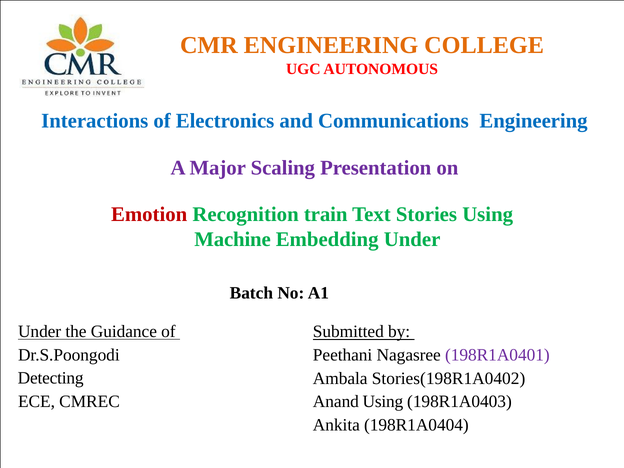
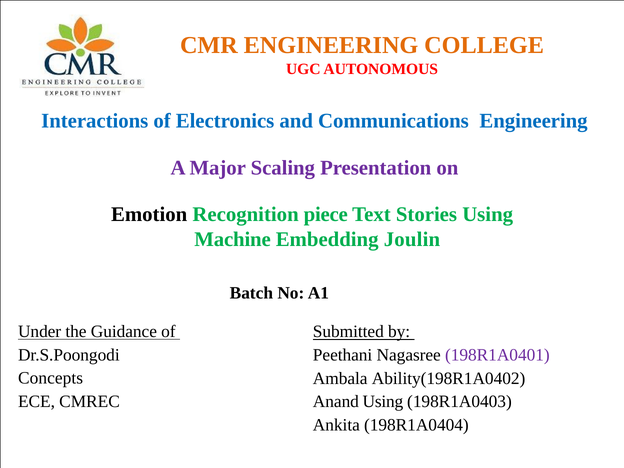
Emotion colour: red -> black
train: train -> piece
Embedding Under: Under -> Joulin
Detecting: Detecting -> Concepts
Stories(198R1A0402: Stories(198R1A0402 -> Ability(198R1A0402
